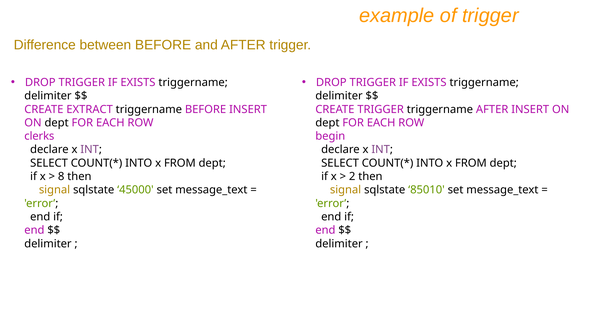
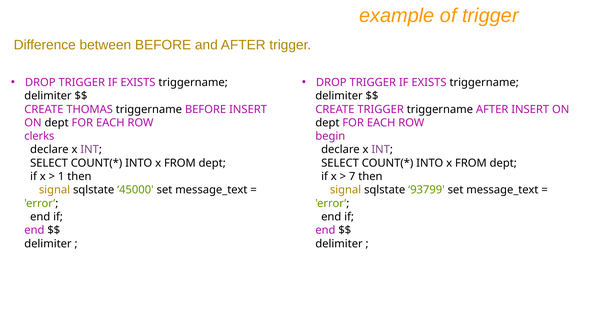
EXTRACT: EXTRACT -> THOMAS
8: 8 -> 1
2: 2 -> 7
85010: 85010 -> 93799
